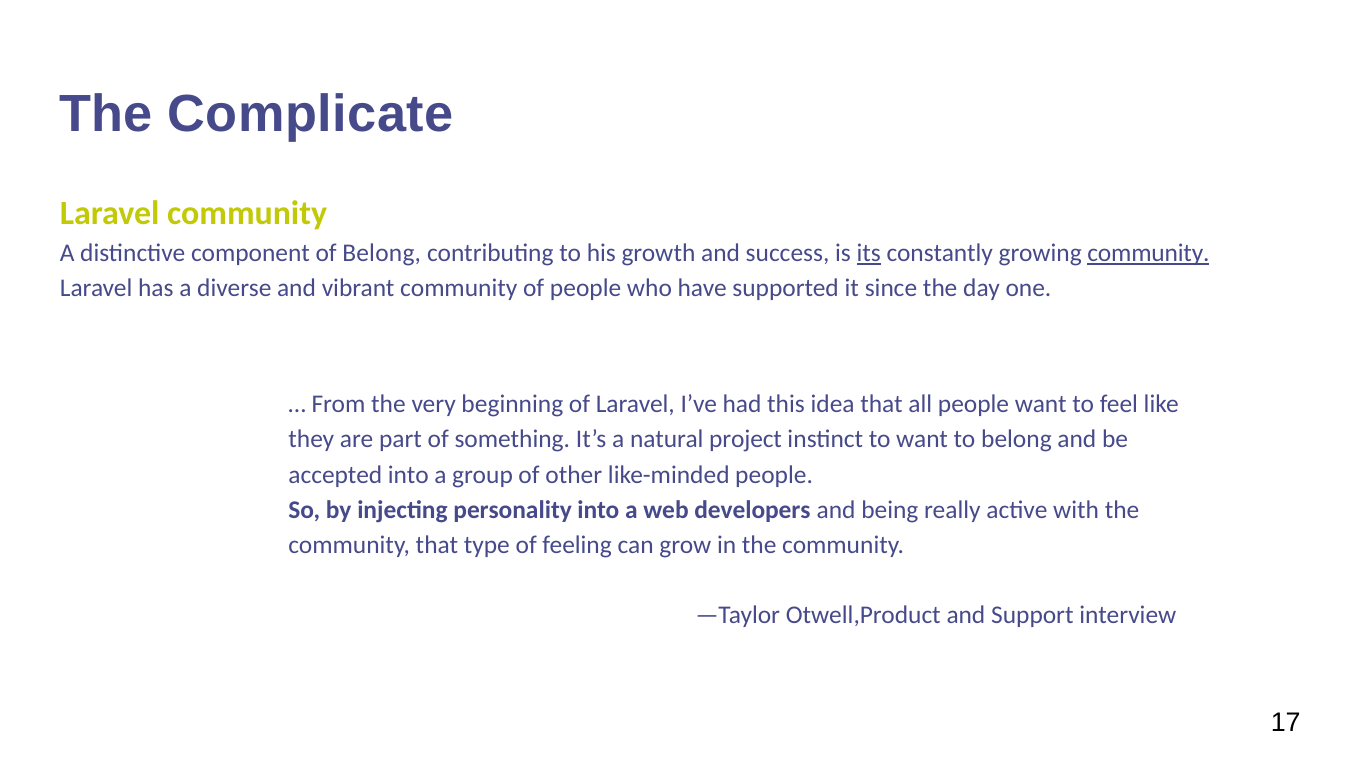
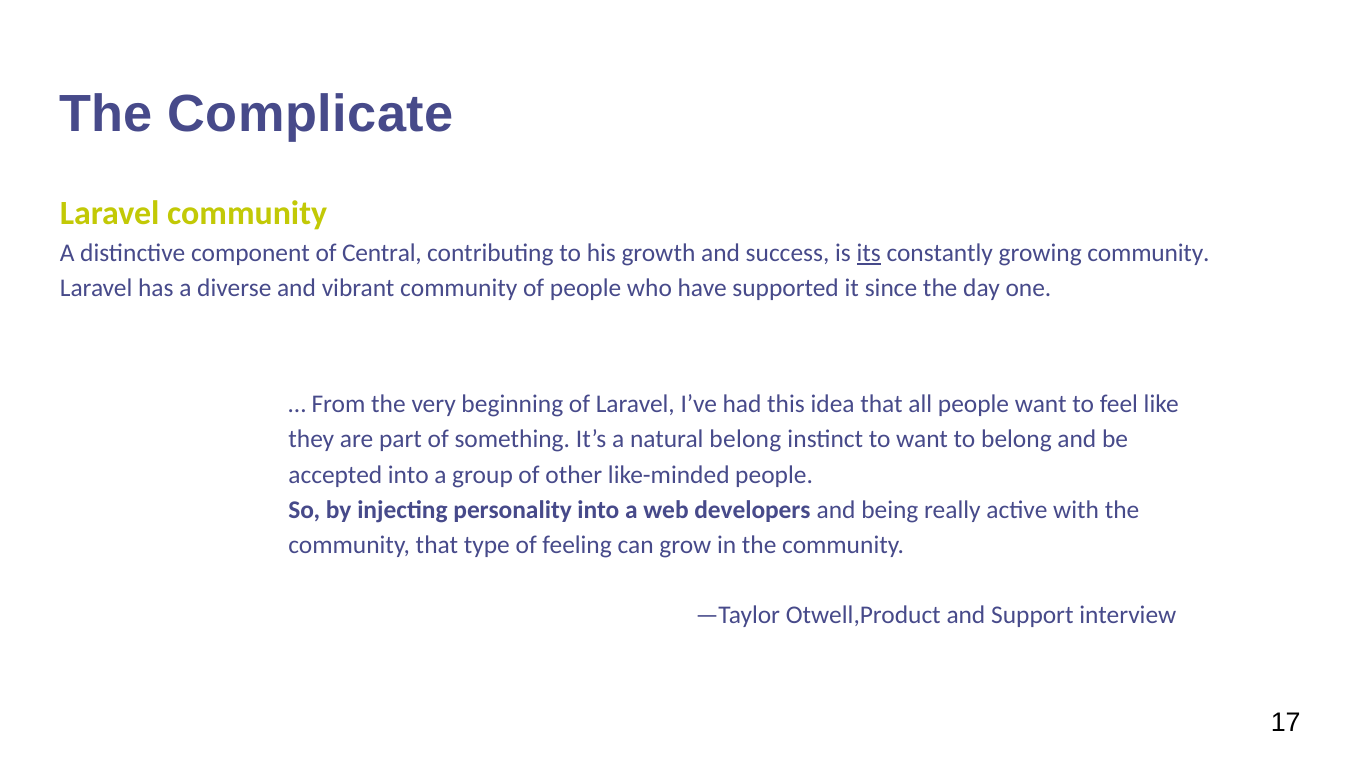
of Belong: Belong -> Central
community at (1148, 253) underline: present -> none
natural project: project -> belong
